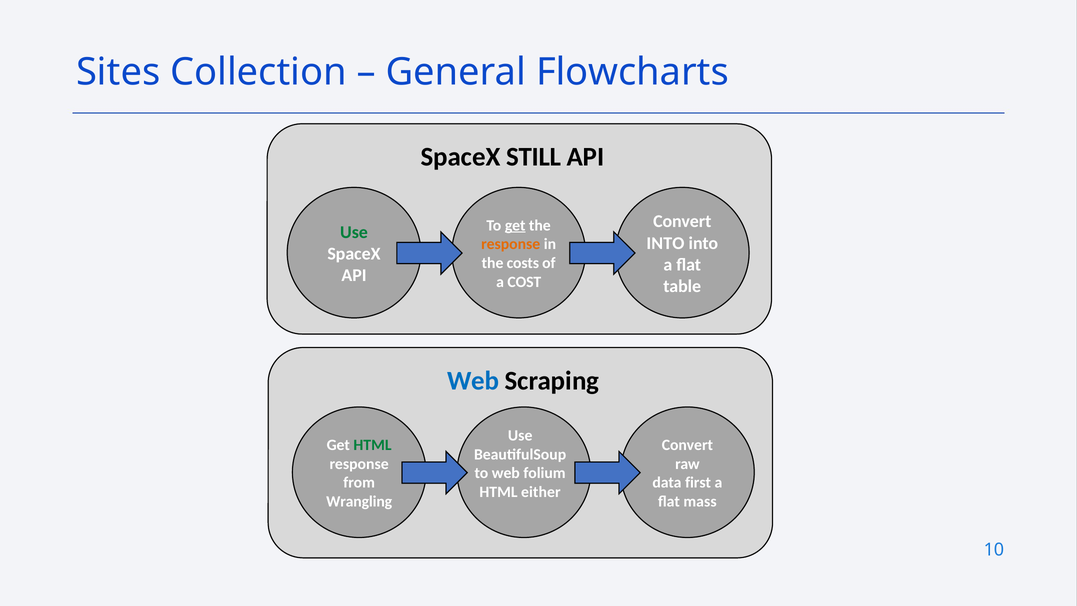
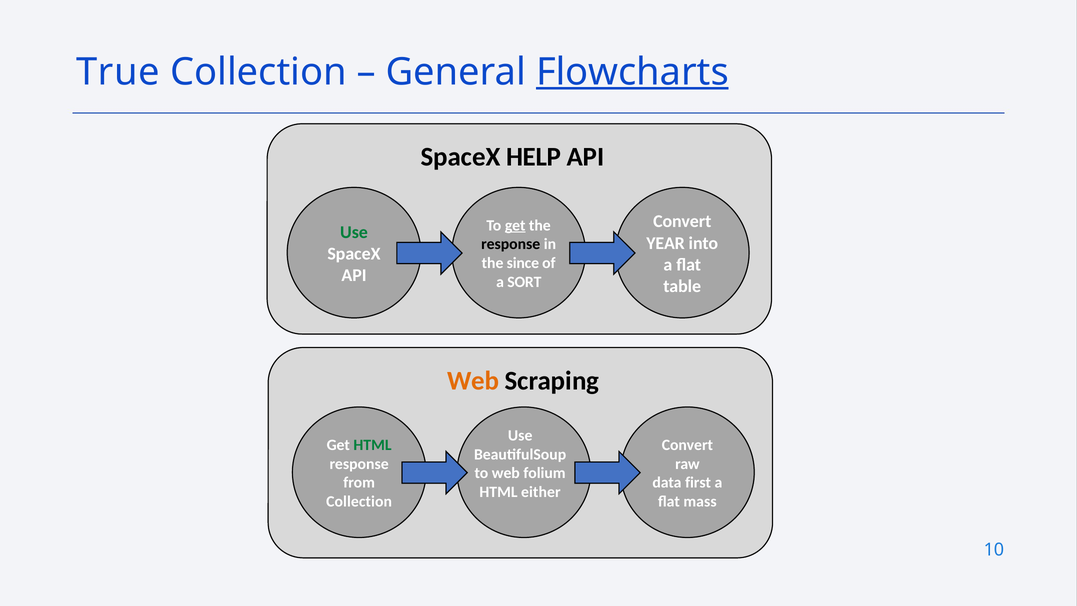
Sites: Sites -> True
Flowcharts underline: none -> present
STILL: STILL -> HELP
INTO at (665, 243): INTO -> YEAR
response at (511, 244) colour: orange -> black
costs: costs -> since
COST: COST -> SORT
Web at (473, 381) colour: blue -> orange
Wrangling at (359, 501): Wrangling -> Collection
